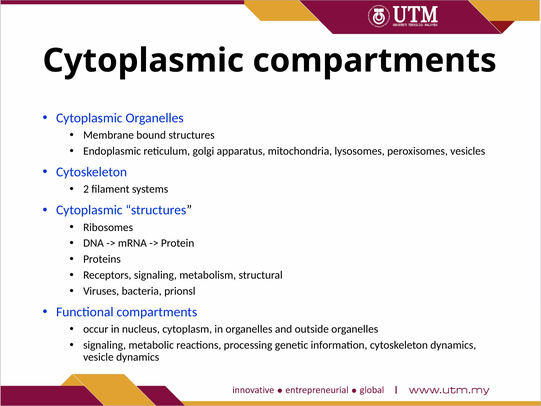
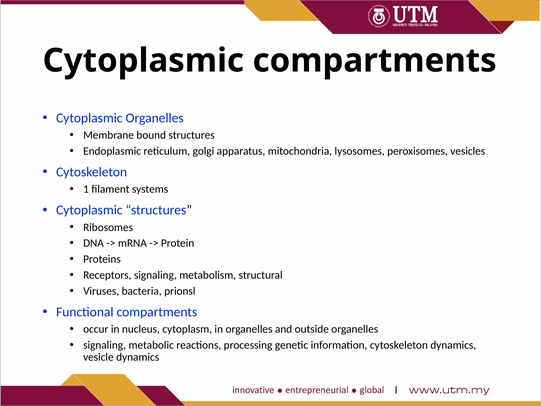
2: 2 -> 1
